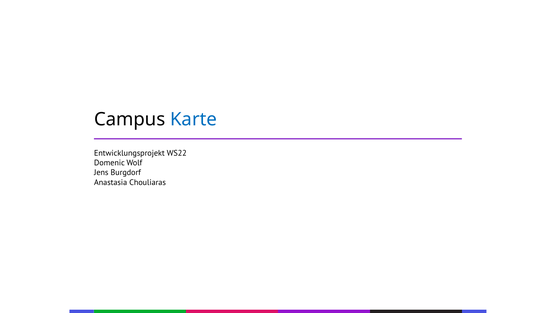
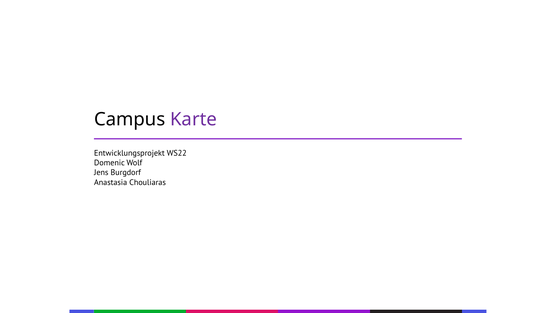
Karte colour: blue -> purple
